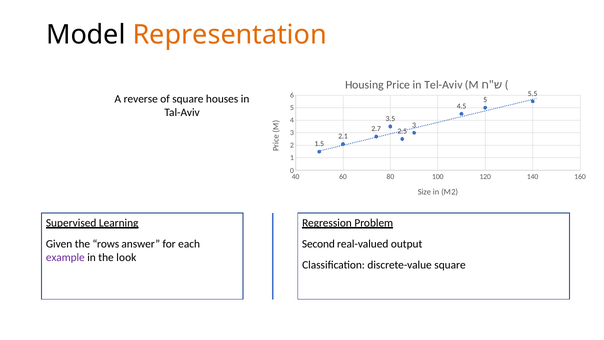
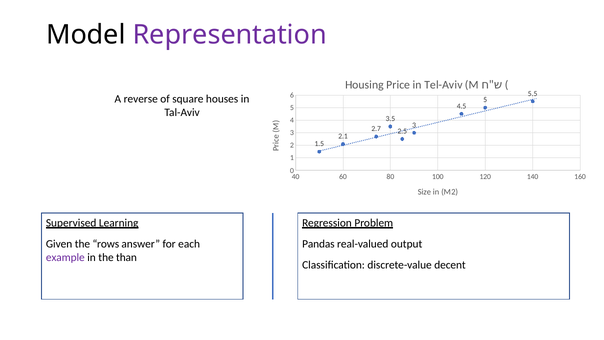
Representation colour: orange -> purple
Second: Second -> Pandas
look: look -> than
discrete-value square: square -> decent
